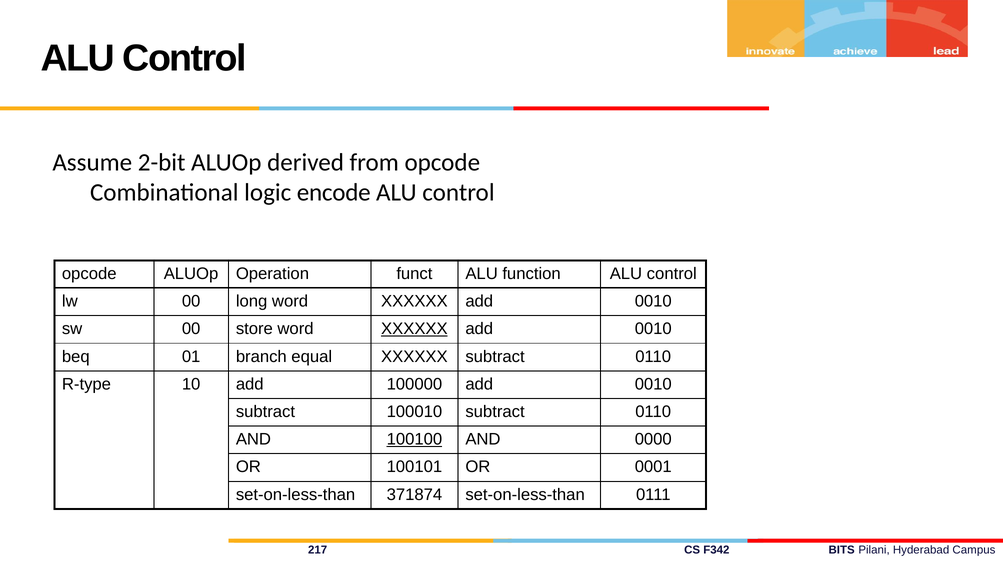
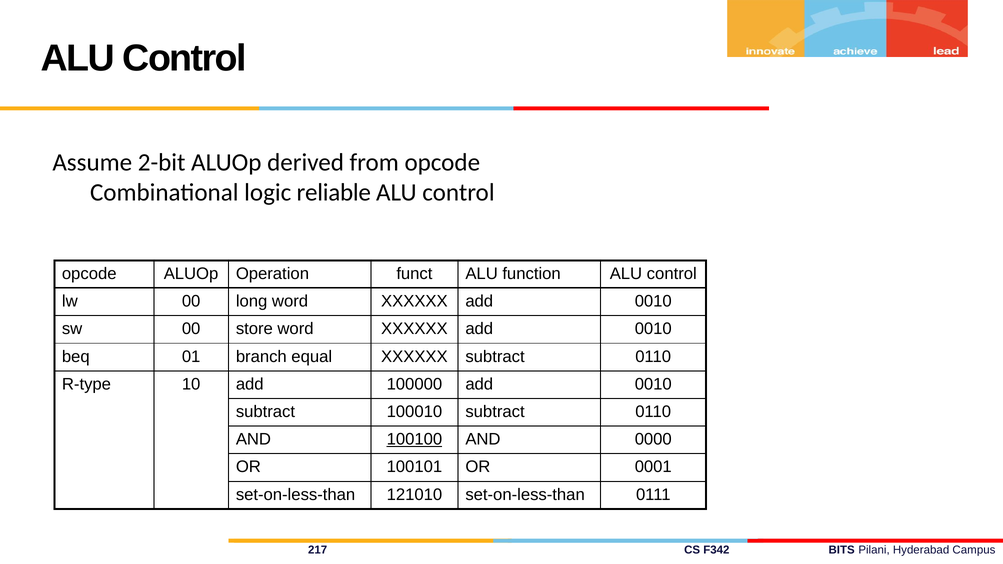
encode: encode -> reliable
XXXXXX at (414, 329) underline: present -> none
371874: 371874 -> 121010
